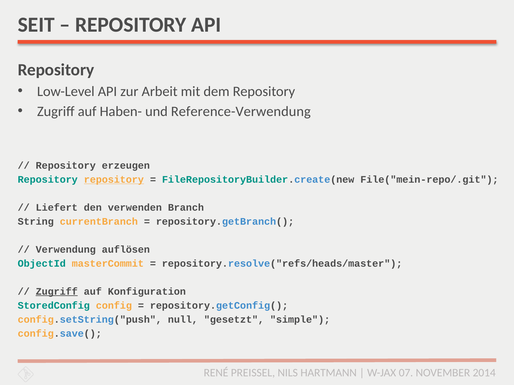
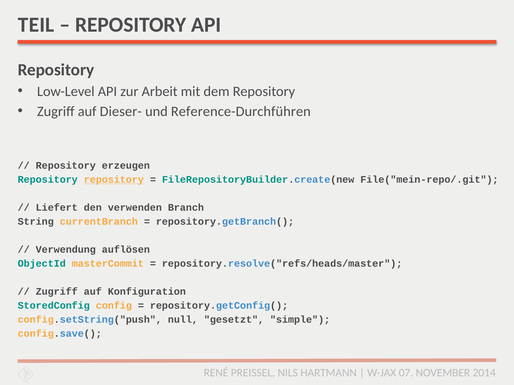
SEIT: SEIT -> TEIL
Haben-: Haben- -> Dieser-
Reference-Verwendung: Reference-Verwendung -> Reference-Durchführen
Zugriff at (57, 292) underline: present -> none
